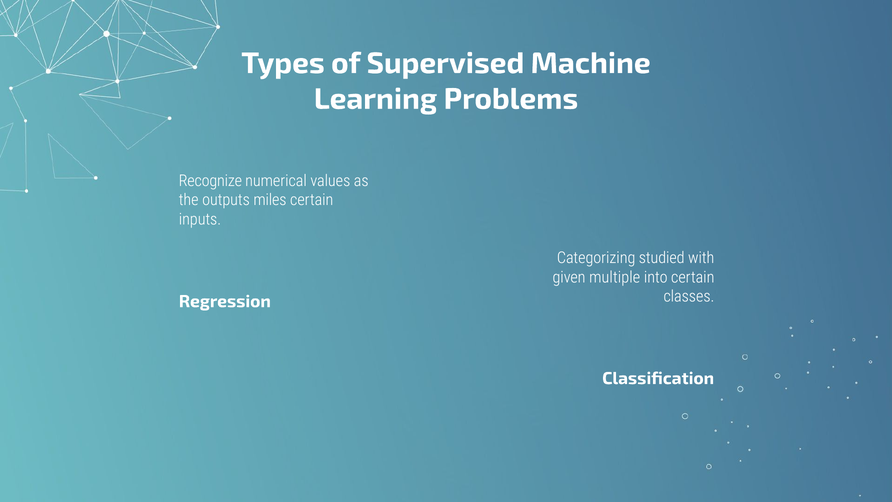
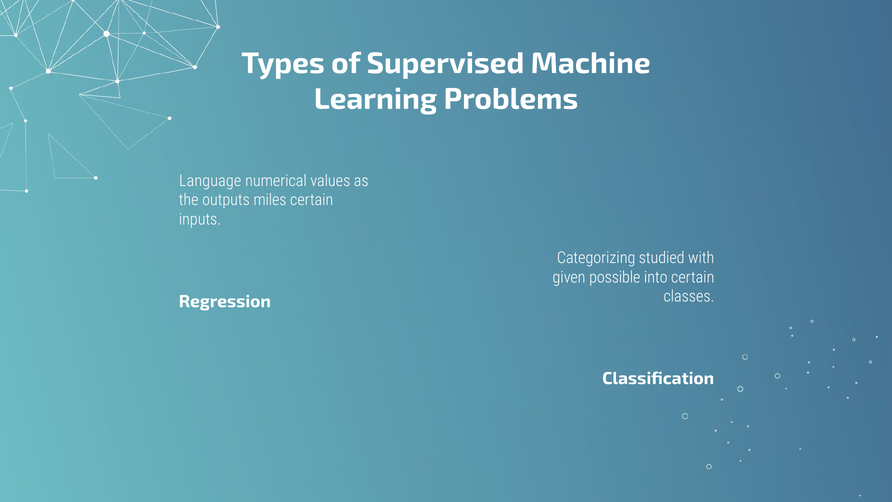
Recognize: Recognize -> Language
multiple: multiple -> possible
